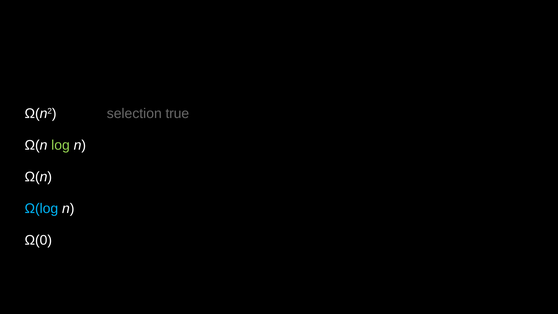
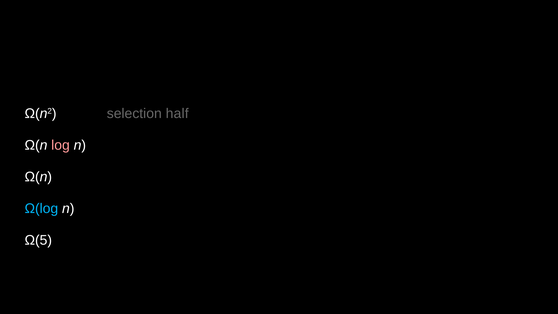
true: true -> half
log colour: light green -> pink
Ω(0: Ω(0 -> Ω(5
